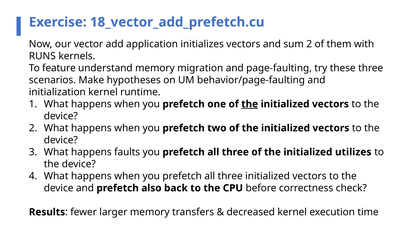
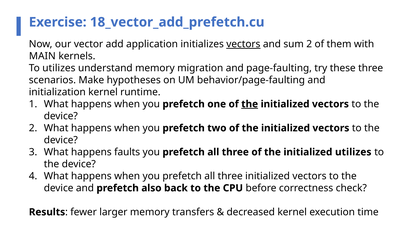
vectors at (243, 44) underline: none -> present
RUNS: RUNS -> MAIN
To feature: feature -> utilizes
